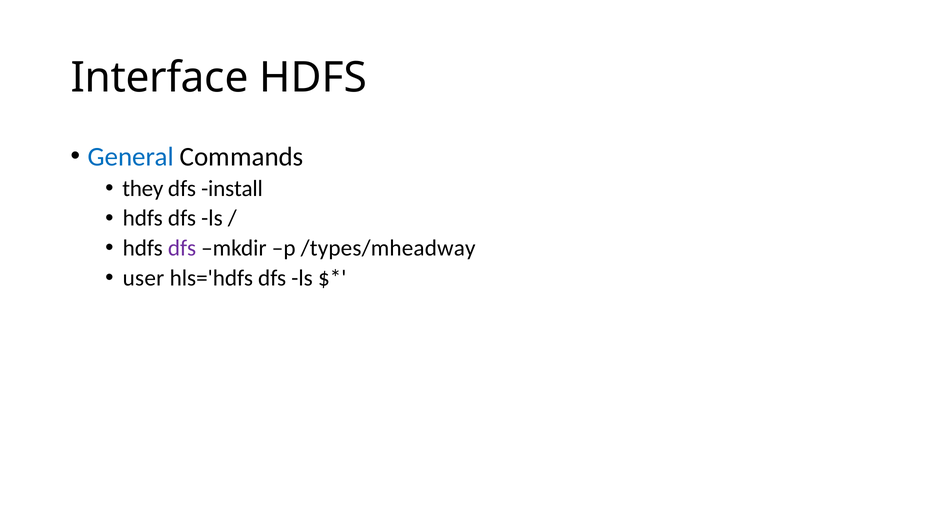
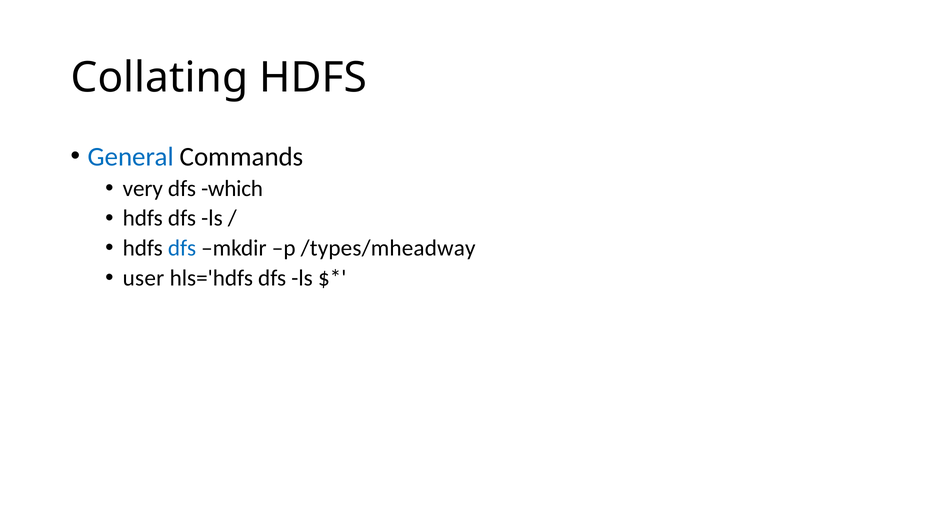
Interface: Interface -> Collating
they: they -> very
install: install -> which
dfs at (182, 248) colour: purple -> blue
